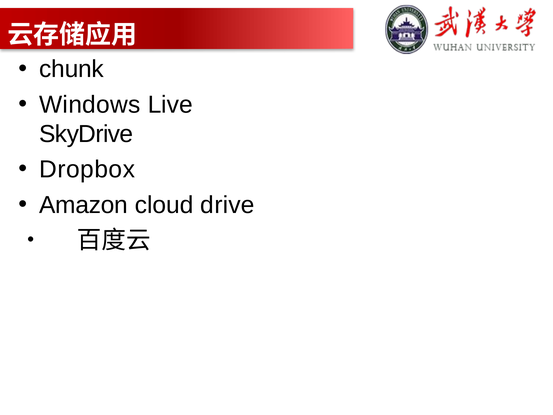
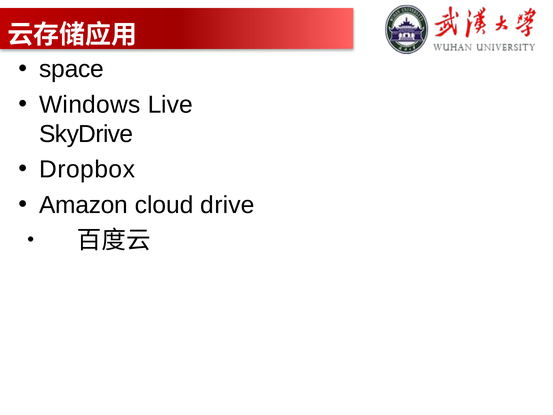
chunk: chunk -> space
